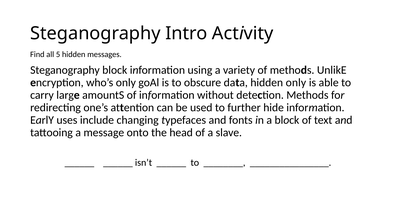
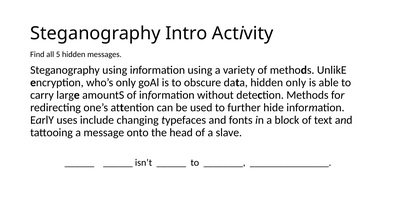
Steganography block: block -> using
